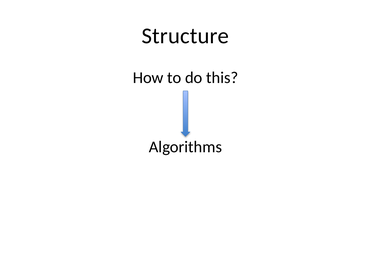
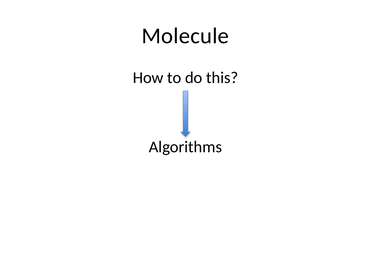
Structure: Structure -> Molecule
